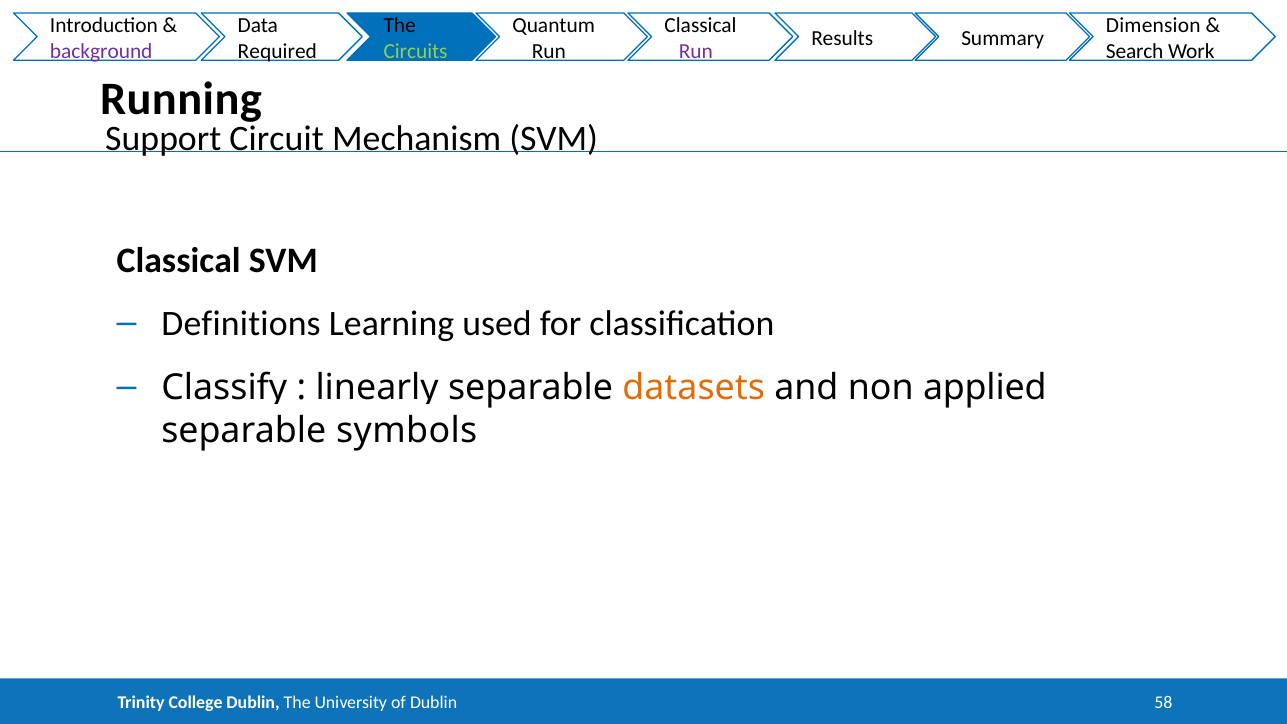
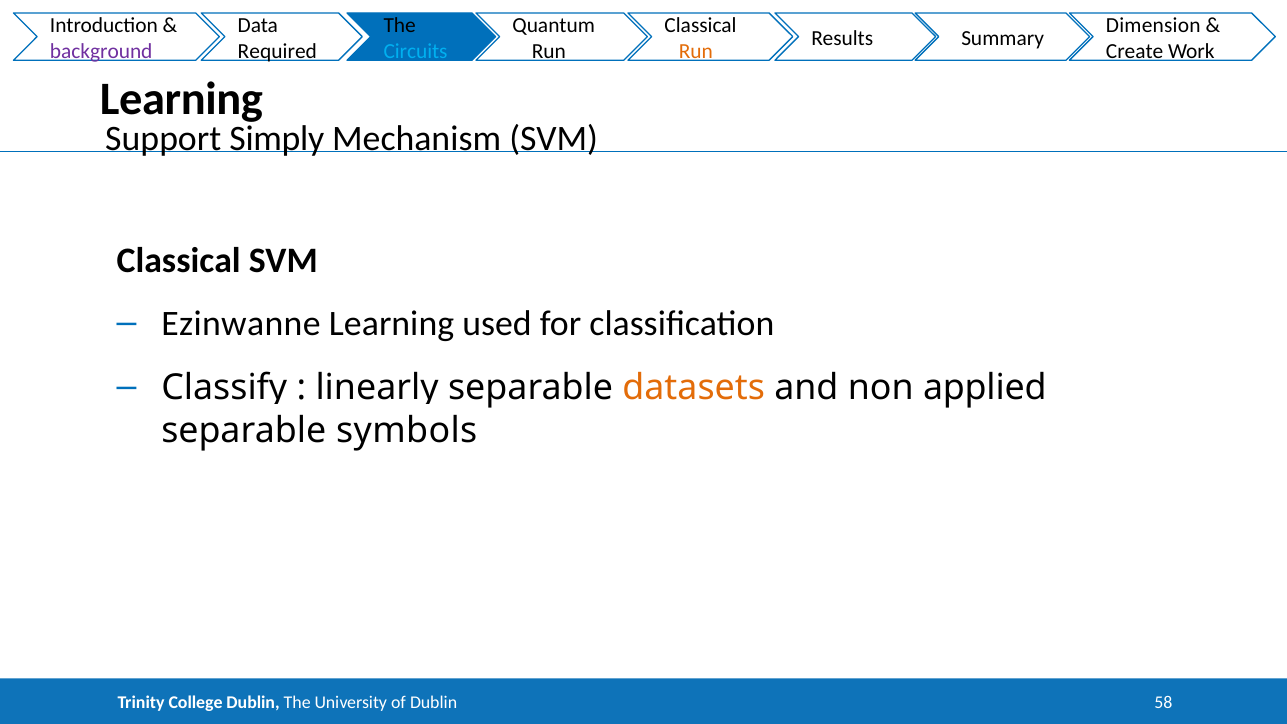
Circuits colour: light green -> light blue
Run at (696, 51) colour: purple -> orange
Search: Search -> Create
Running at (181, 99): Running -> Learning
Circuit: Circuit -> Simply
Definitions: Definitions -> Ezinwanne
